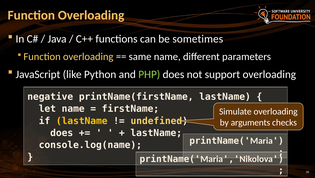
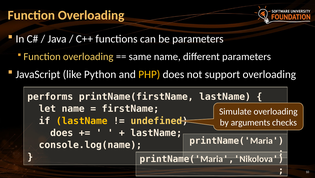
be sometimes: sometimes -> parameters
PHP colour: light green -> yellow
negative: negative -> performs
